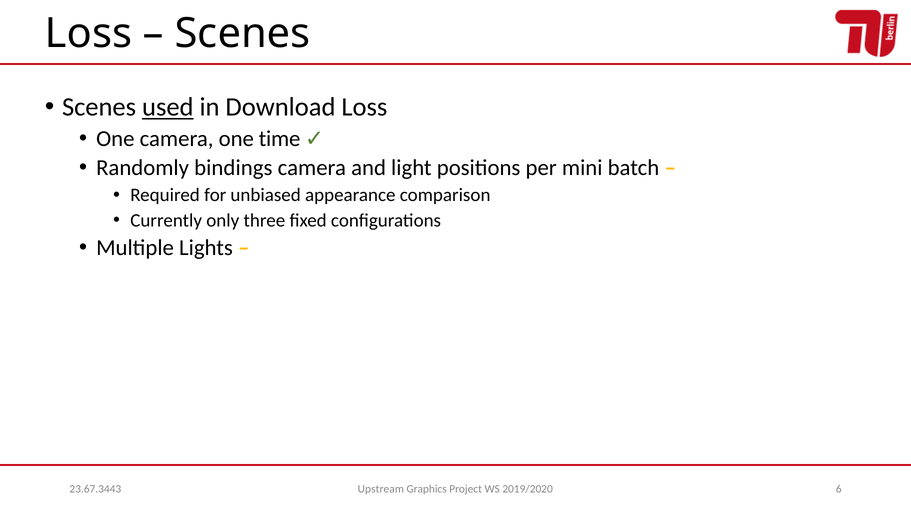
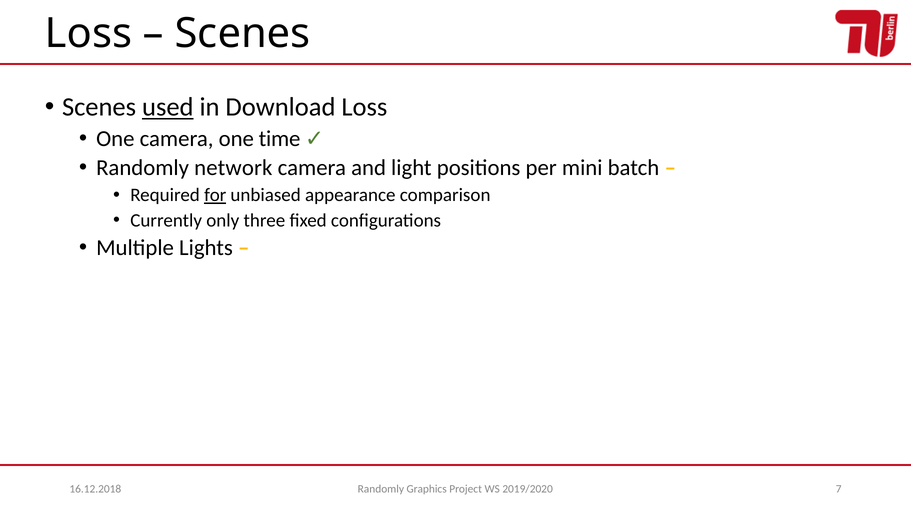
bindings: bindings -> network
for underline: none -> present
Upstream at (381, 489): Upstream -> Randomly
6: 6 -> 7
23.67.3443: 23.67.3443 -> 16.12.2018
